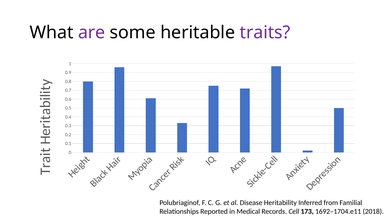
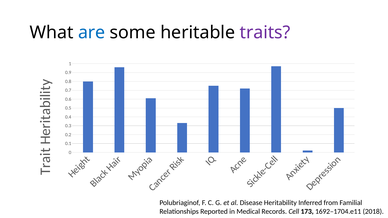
are colour: purple -> blue
